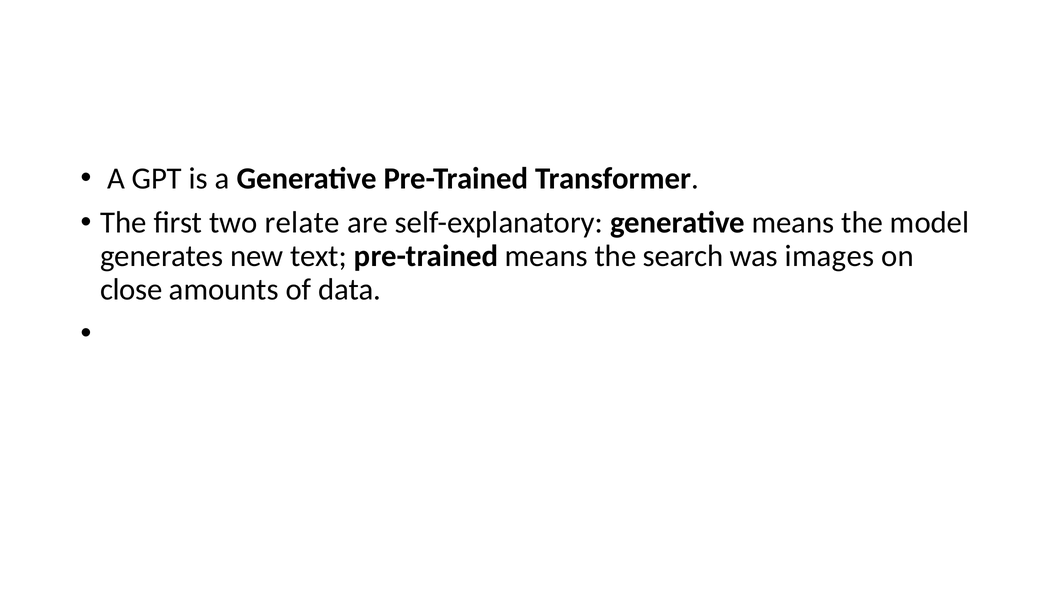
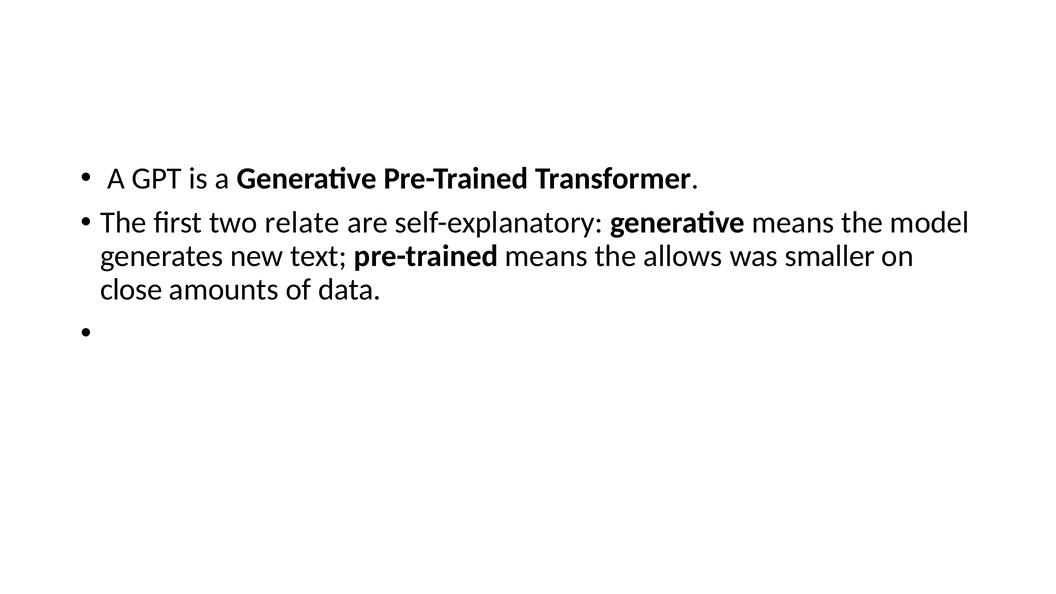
search: search -> allows
images: images -> smaller
